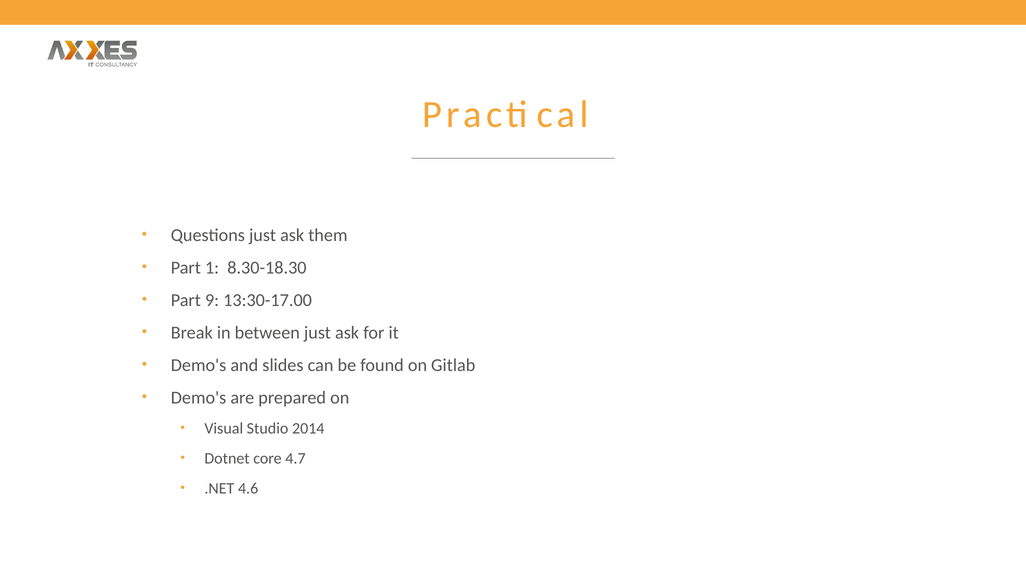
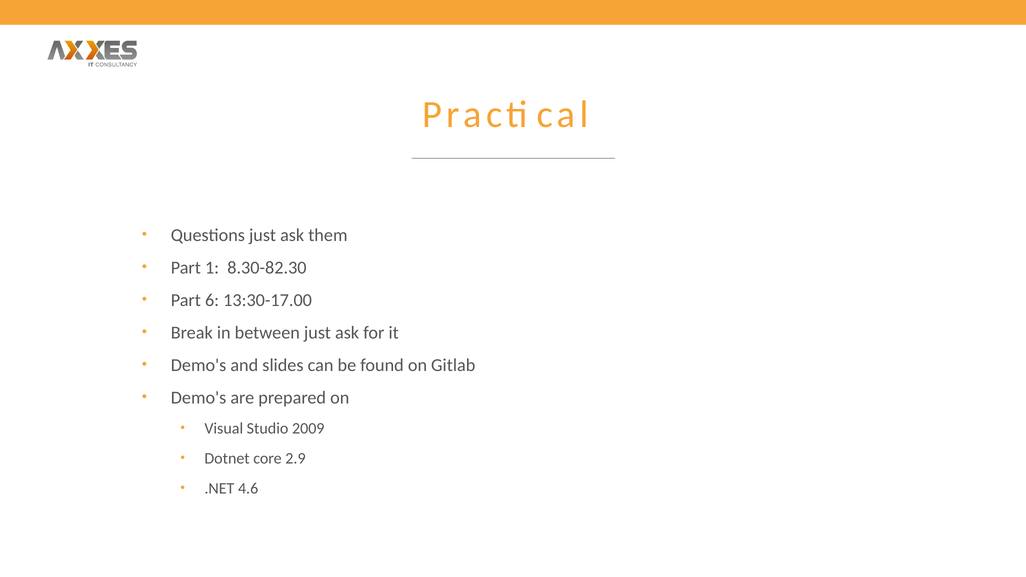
8.30-18.30: 8.30-18.30 -> 8.30-82.30
9: 9 -> 6
2014: 2014 -> 2009
4.7: 4.7 -> 2.9
